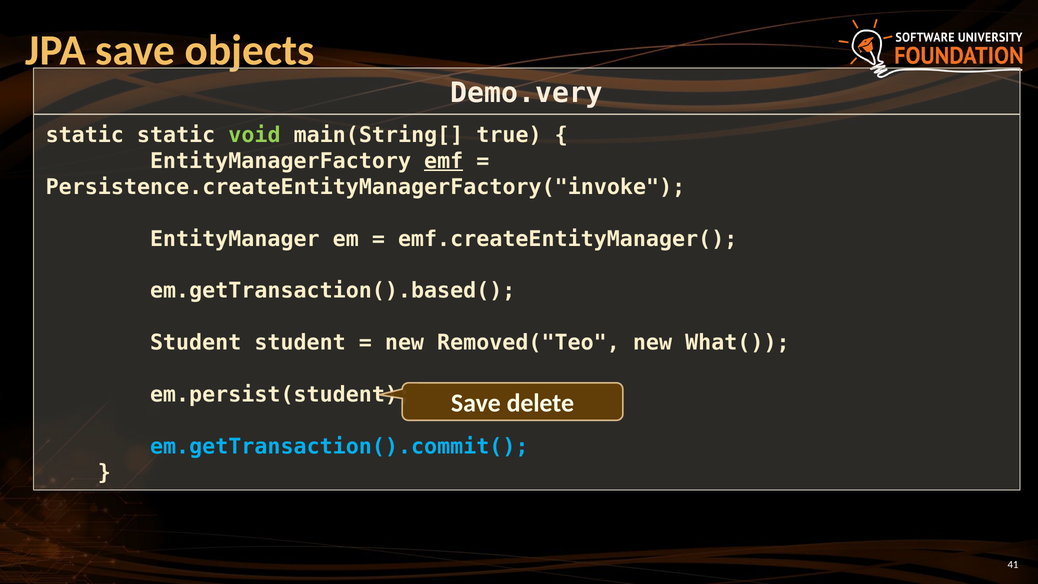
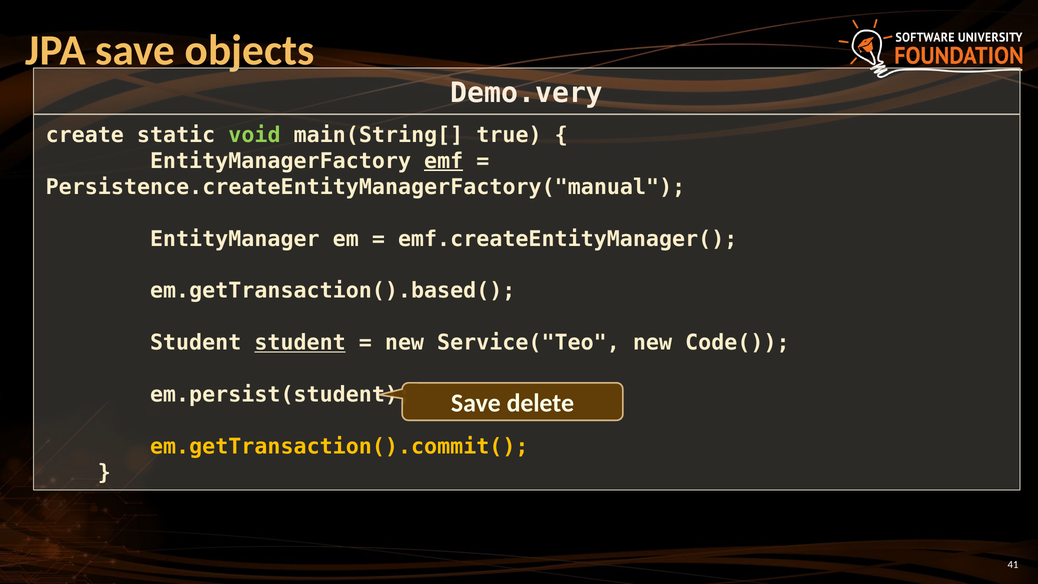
static at (85, 135): static -> create
Persistence.createEntityManagerFactory("invoke: Persistence.createEntityManagerFactory("invoke -> Persistence.createEntityManagerFactory("manual
student at (300, 343) underline: none -> present
Removed("Teo: Removed("Teo -> Service("Teo
What(: What( -> Code(
em.getTransaction().commit( colour: light blue -> yellow
